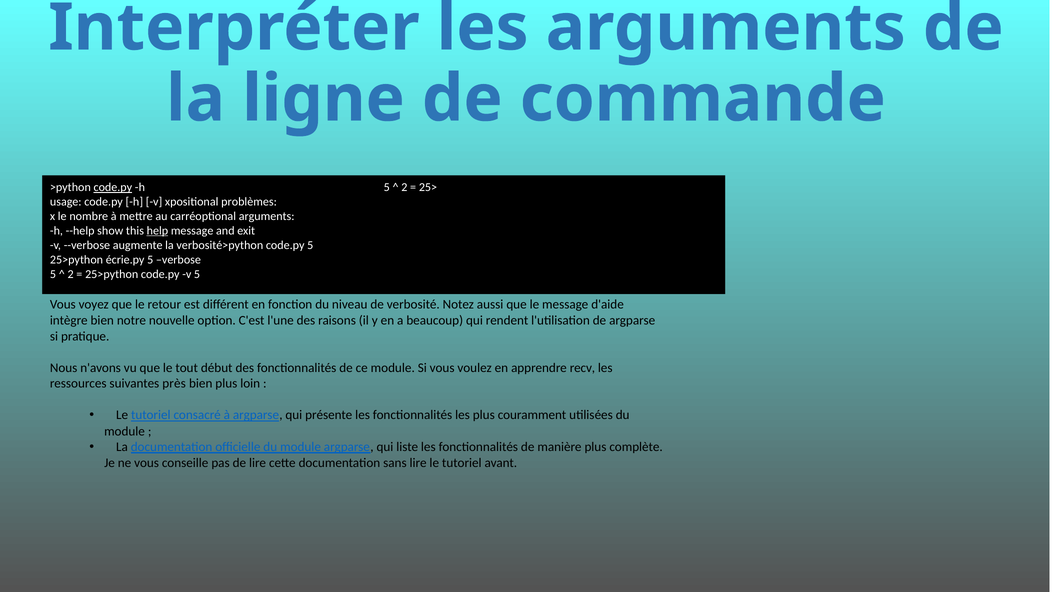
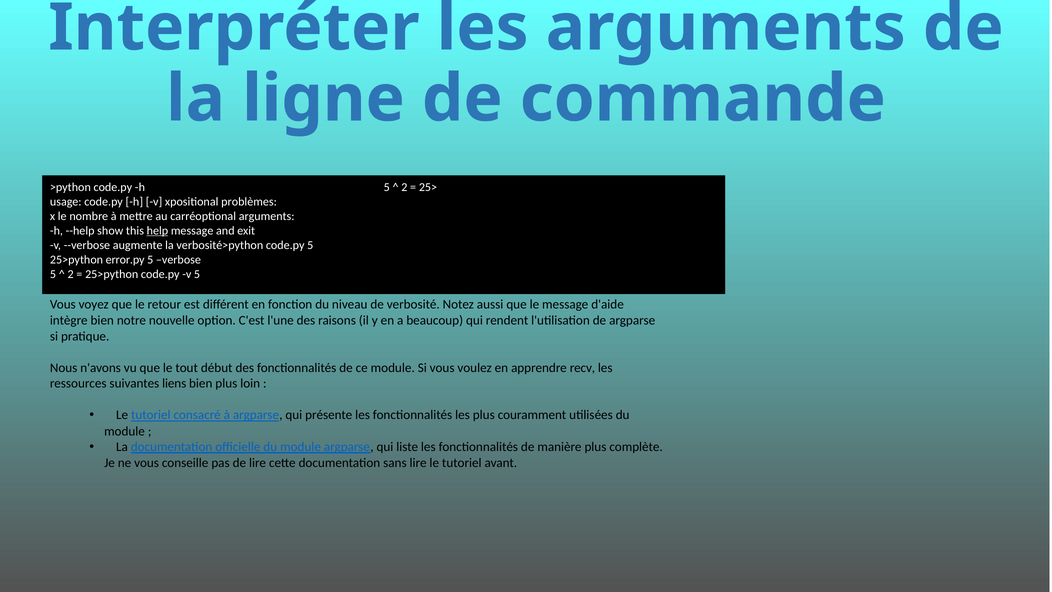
code.py at (113, 187) underline: present -> none
écrie.py: écrie.py -> error.py
près: près -> liens
